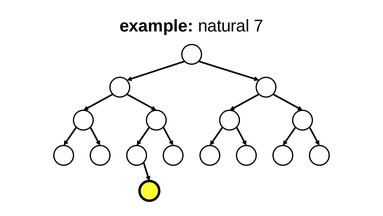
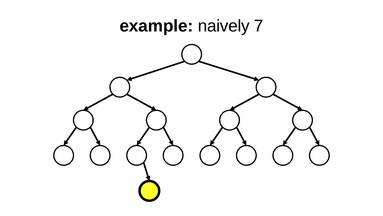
natural: natural -> naively
